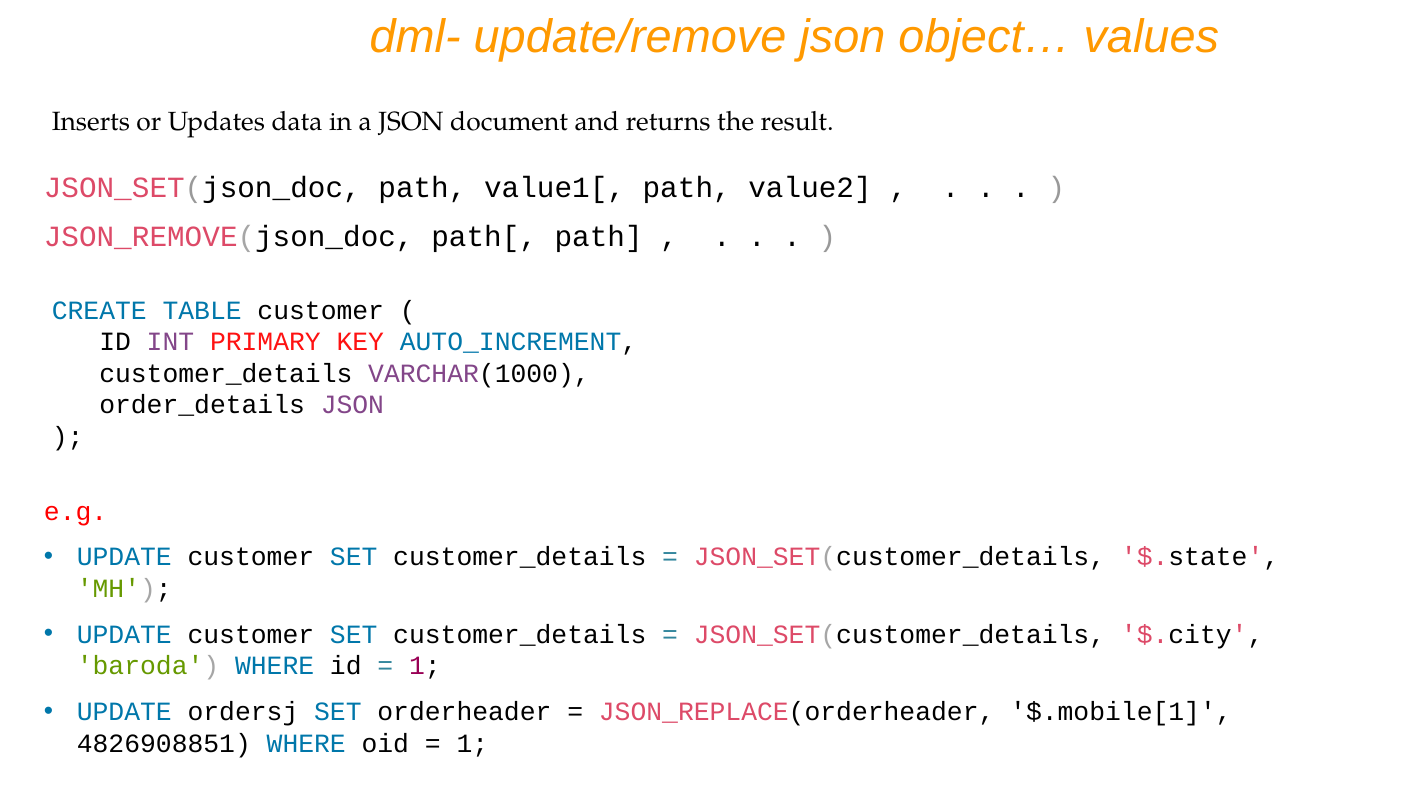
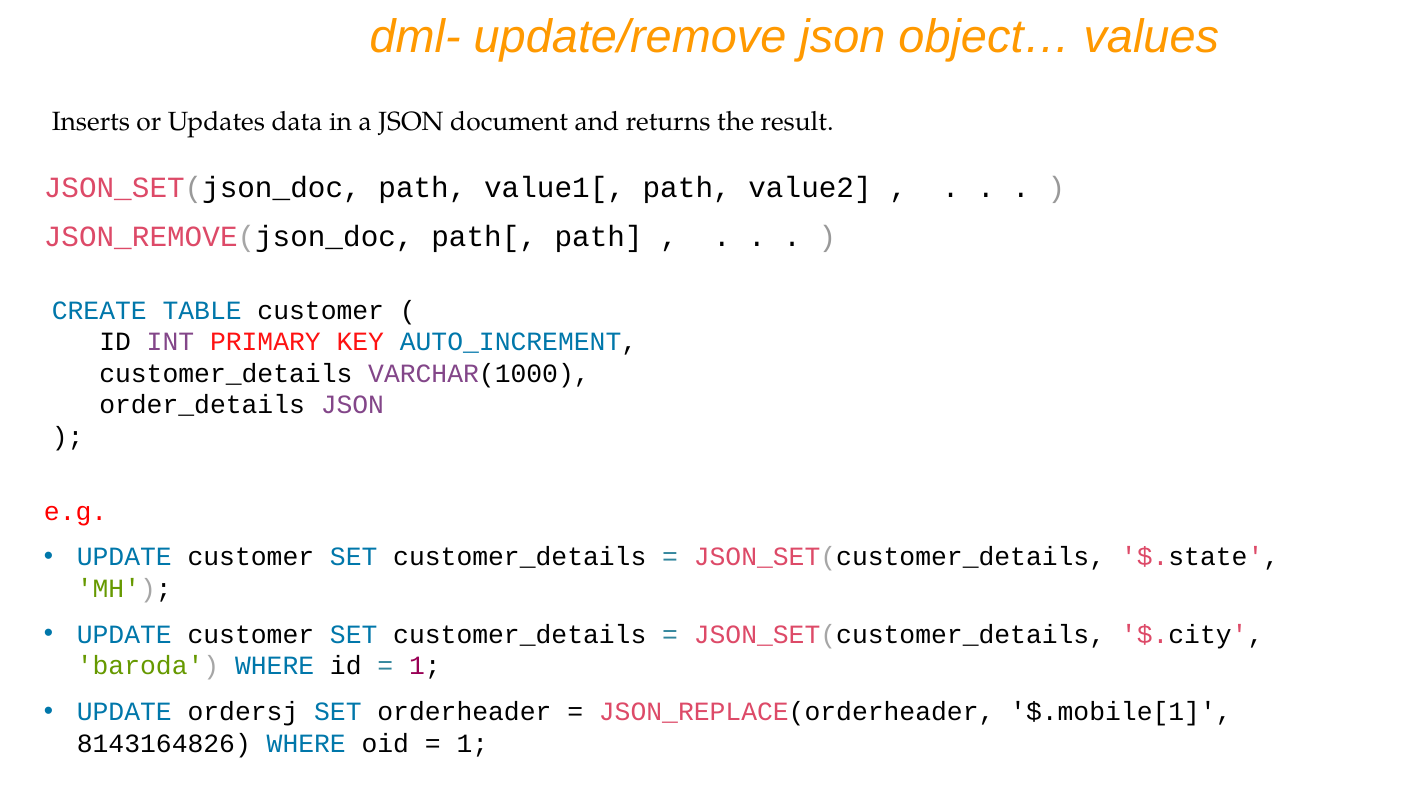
4826908851: 4826908851 -> 8143164826
